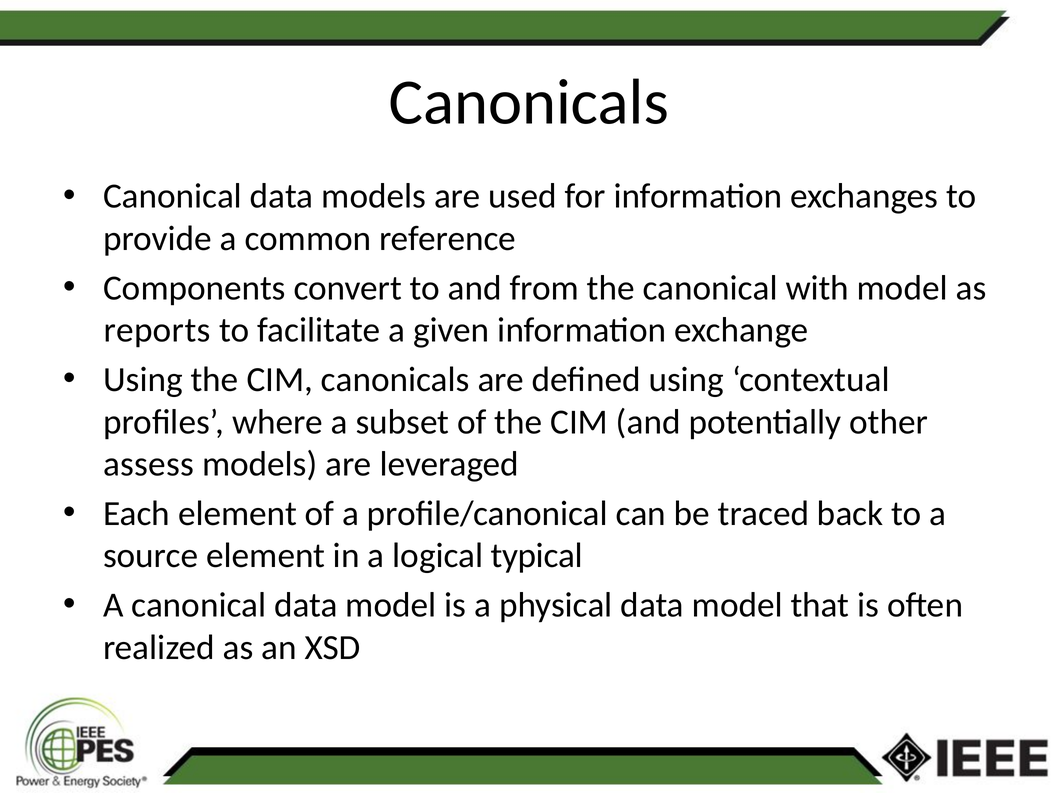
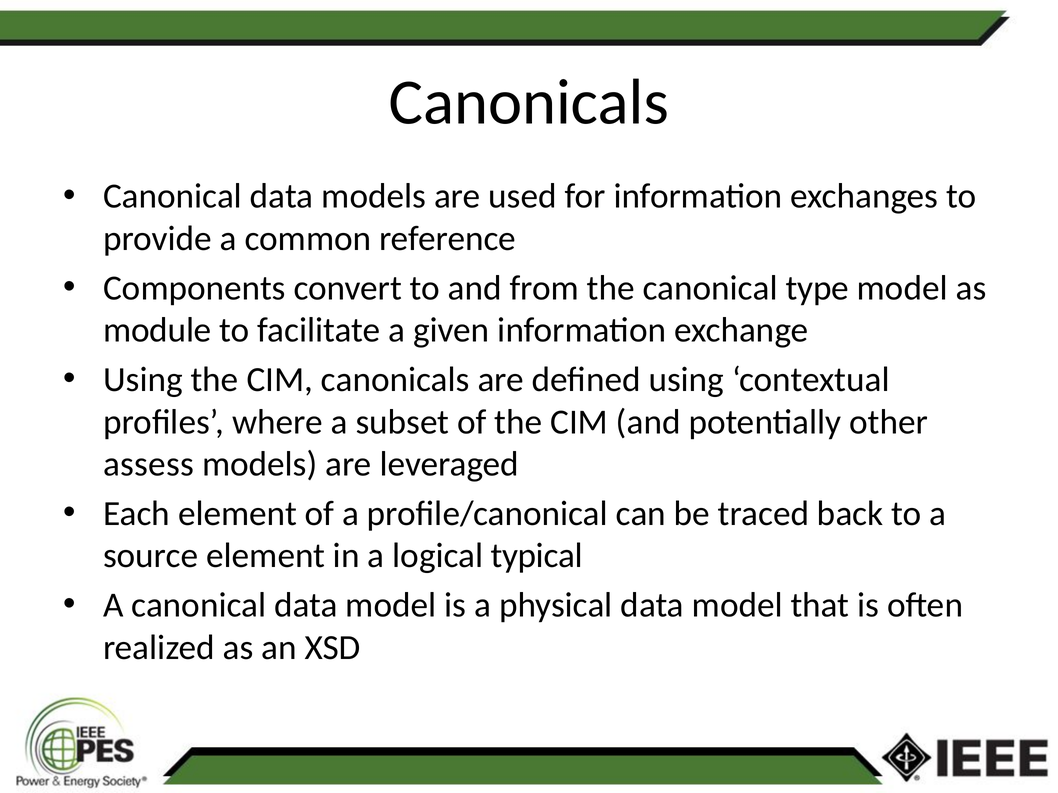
with: with -> type
reports: reports -> module
